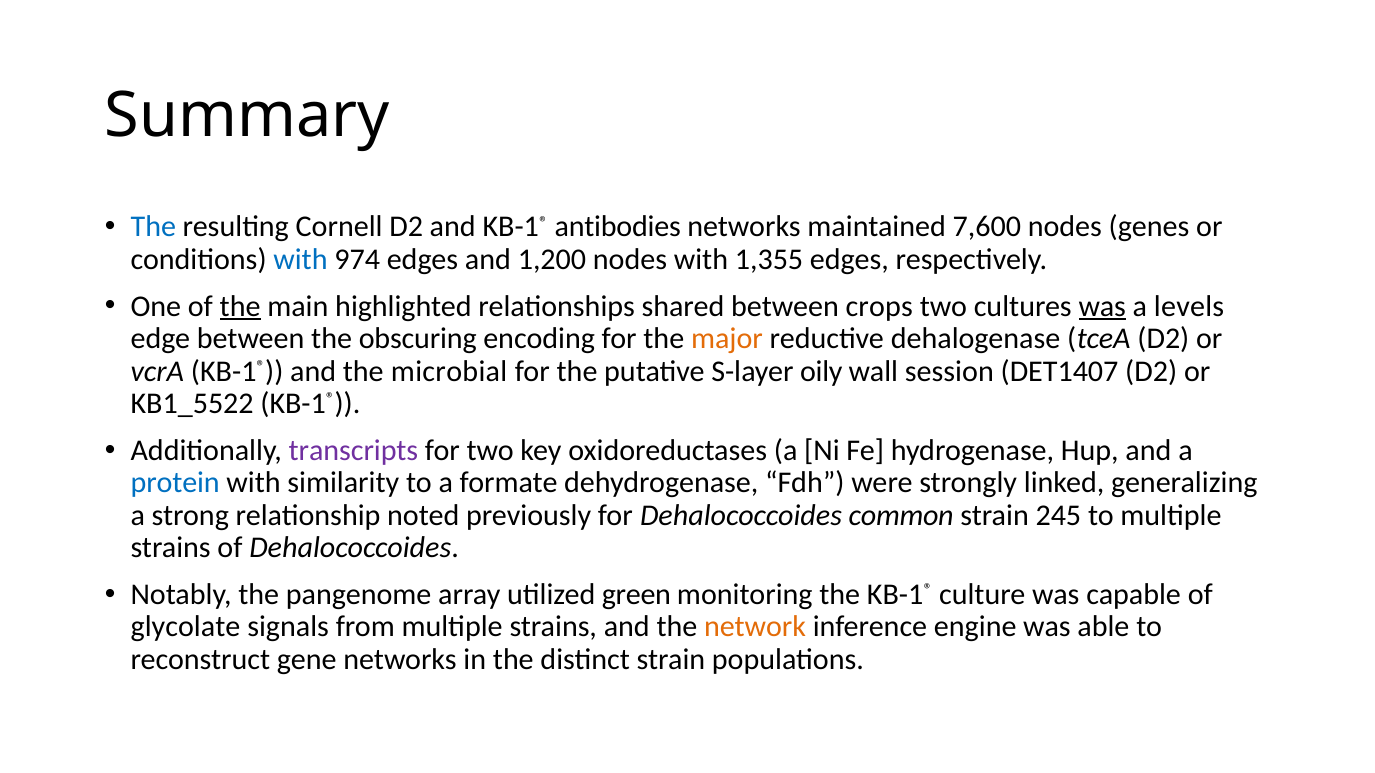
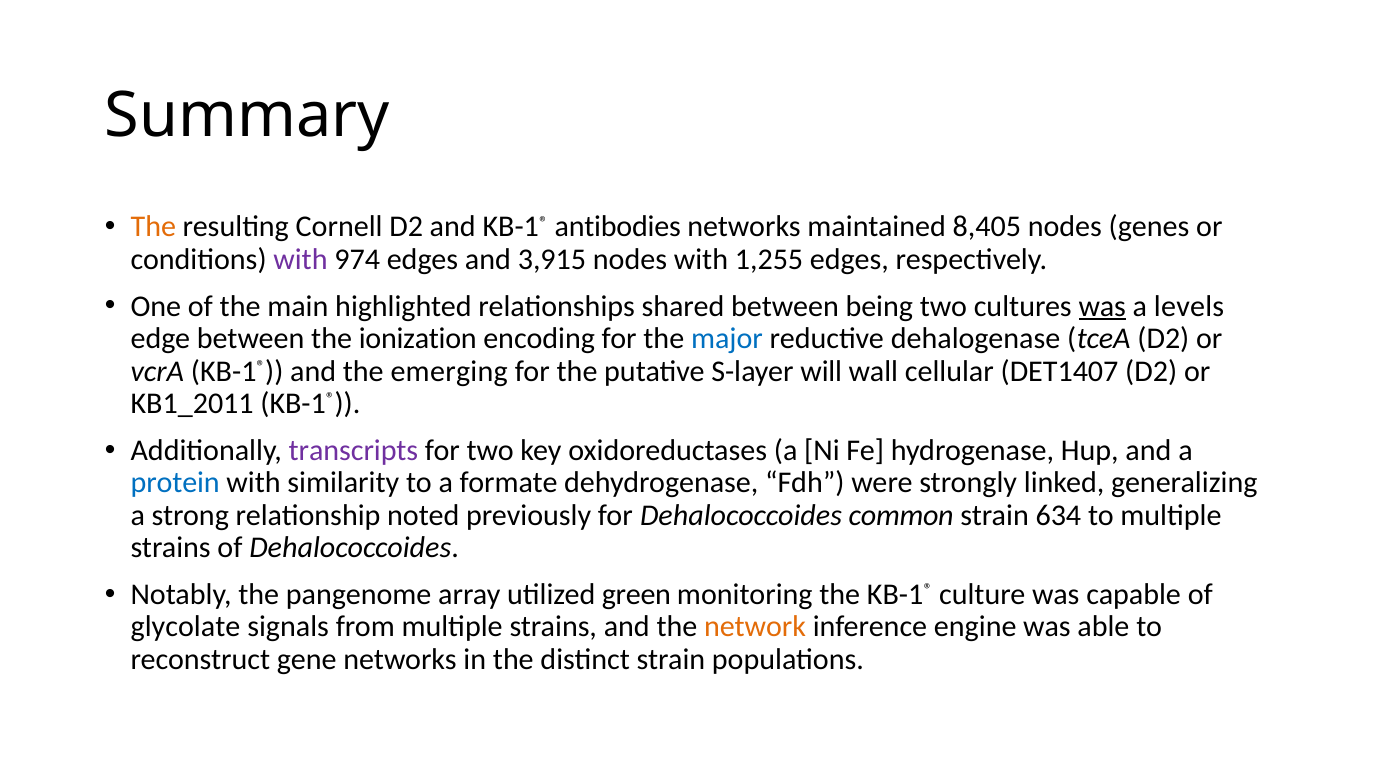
The at (153, 227) colour: blue -> orange
7,600: 7,600 -> 8,405
with at (300, 260) colour: blue -> purple
1,200: 1,200 -> 3,915
1,355: 1,355 -> 1,255
the at (240, 306) underline: present -> none
crops: crops -> being
obscuring: obscuring -> ionization
major colour: orange -> blue
microbial: microbial -> emerging
oily: oily -> will
session: session -> cellular
KB1_5522: KB1_5522 -> KB1_2011
245: 245 -> 634
